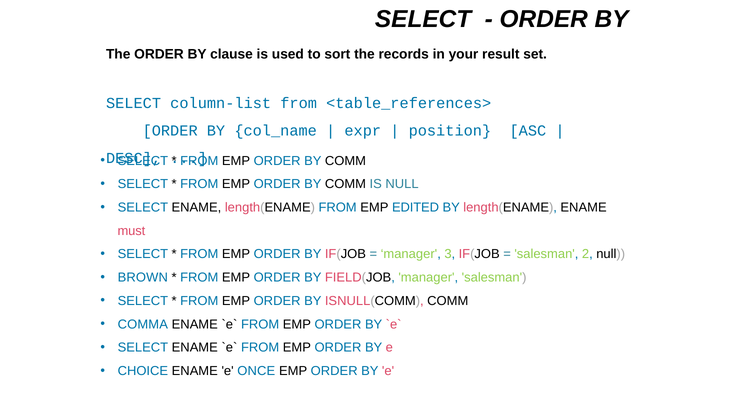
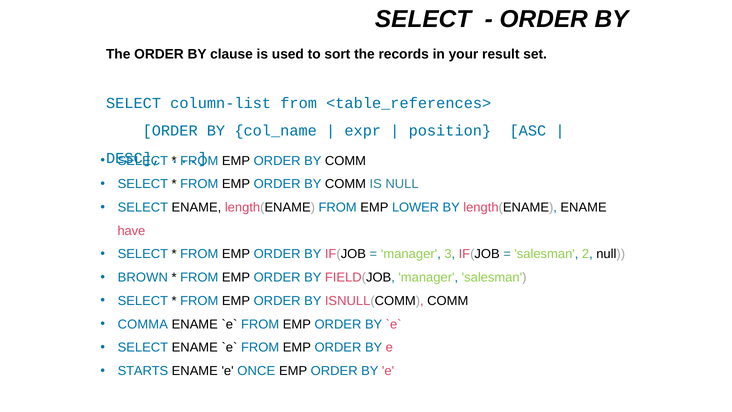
EDITED: EDITED -> LOWER
must: must -> have
CHOICE: CHOICE -> STARTS
